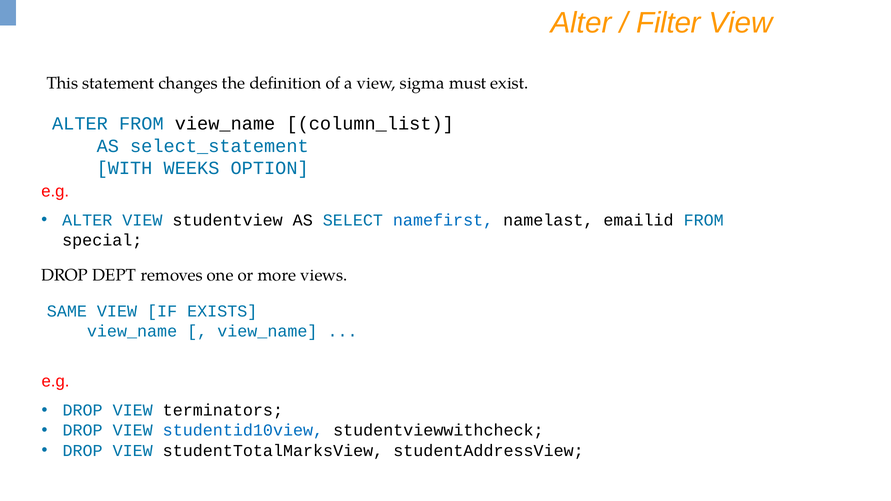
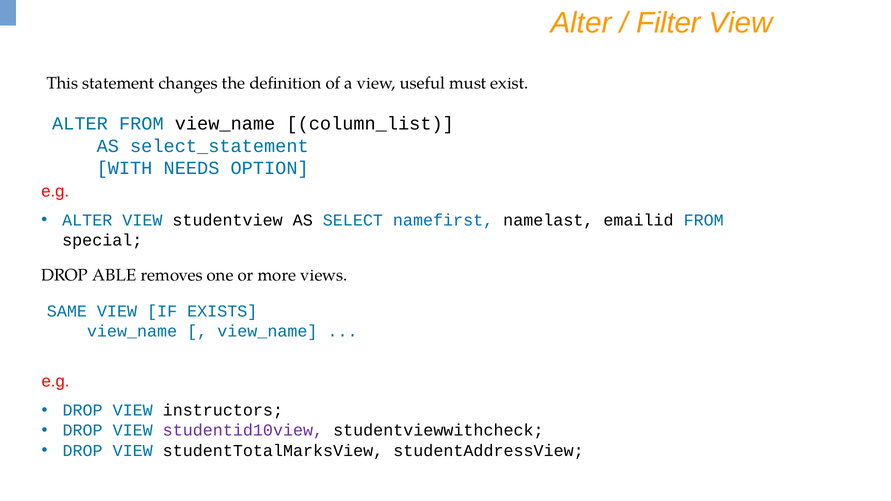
sigma: sigma -> useful
WEEKS: WEEKS -> NEEDS
DEPT: DEPT -> ABLE
terminators: terminators -> instructors
studentid10view colour: blue -> purple
